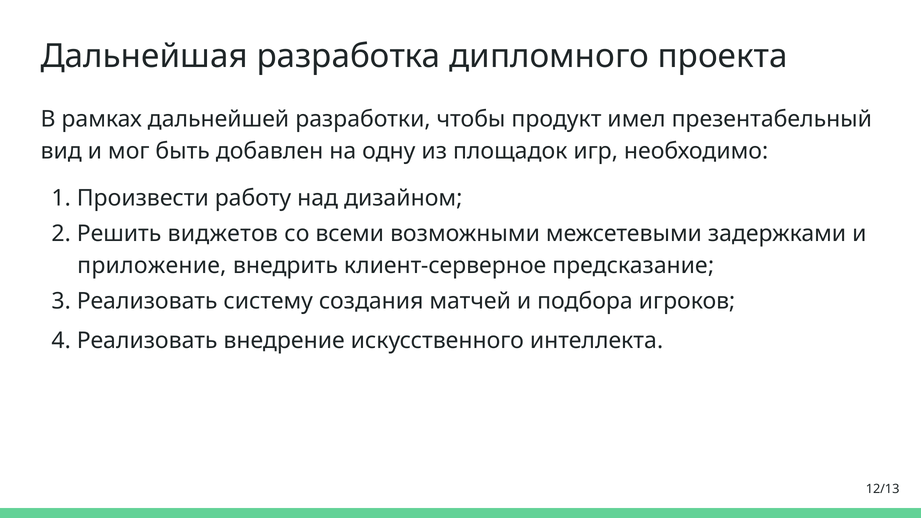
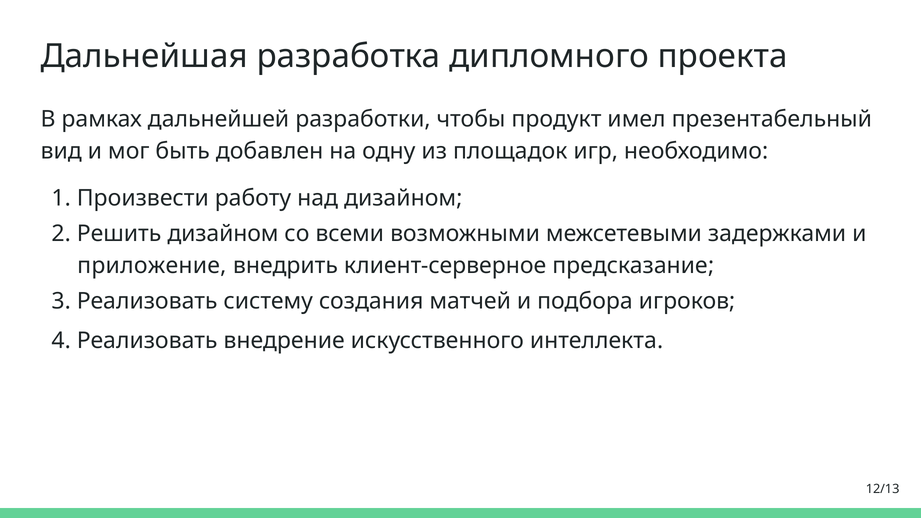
Решить виджетов: виджетов -> дизайном
